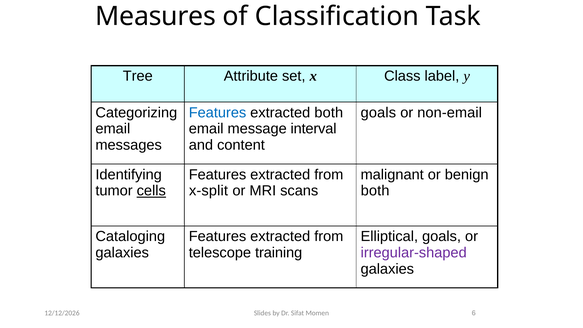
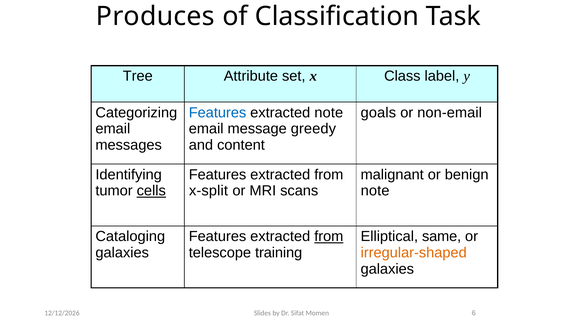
Measures: Measures -> Produces
extracted both: both -> note
interval: interval -> greedy
both at (375, 191): both -> note
from at (329, 236) underline: none -> present
Elliptical goals: goals -> same
irregular-shaped colour: purple -> orange
